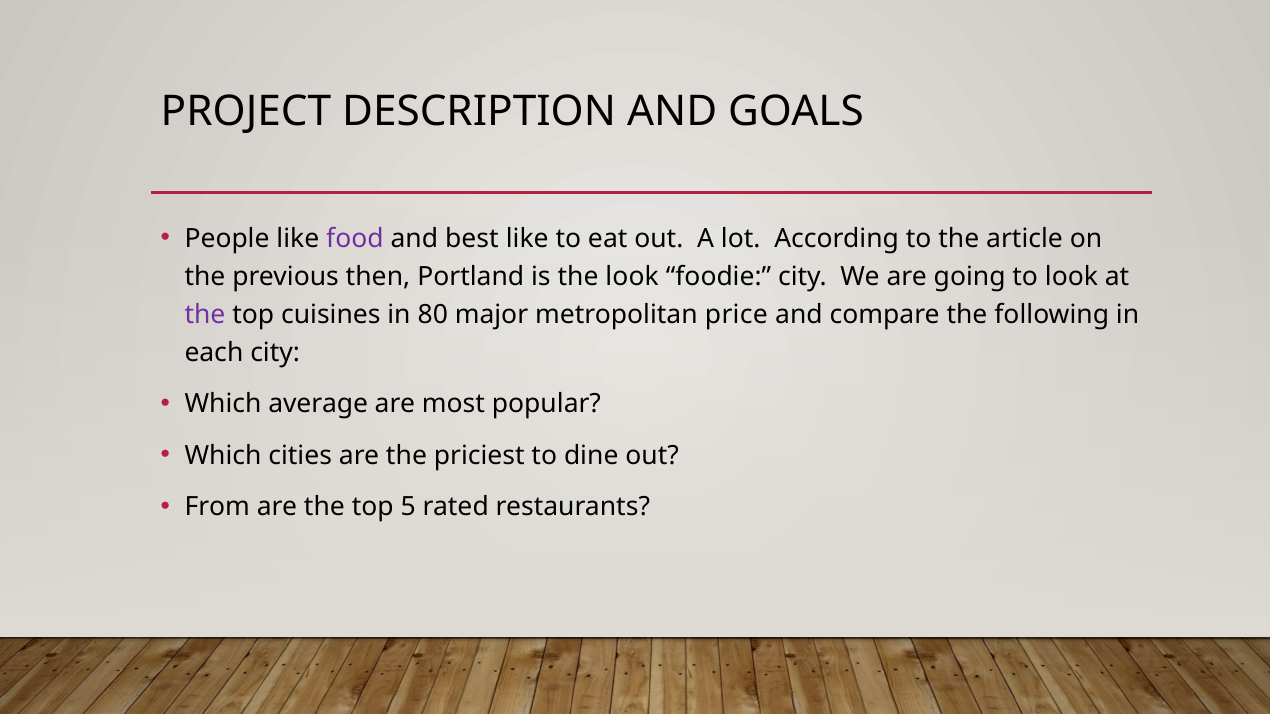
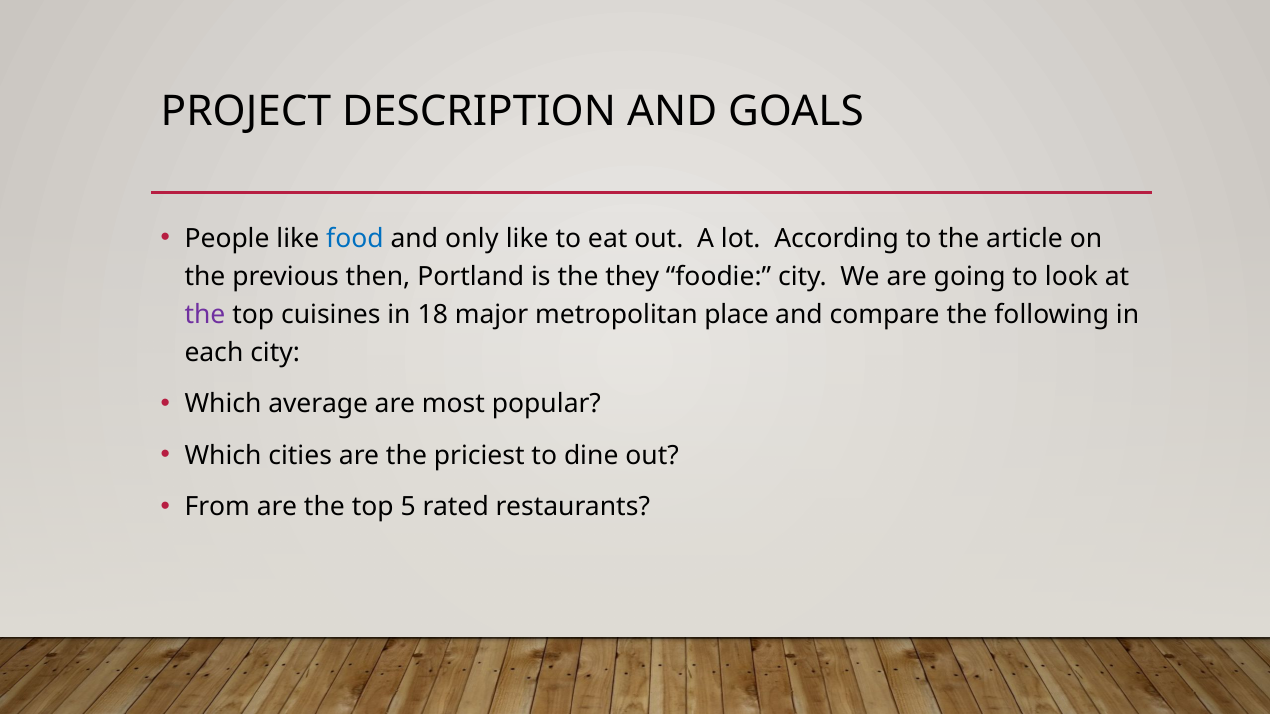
food colour: purple -> blue
best: best -> only
the look: look -> they
80: 80 -> 18
price: price -> place
